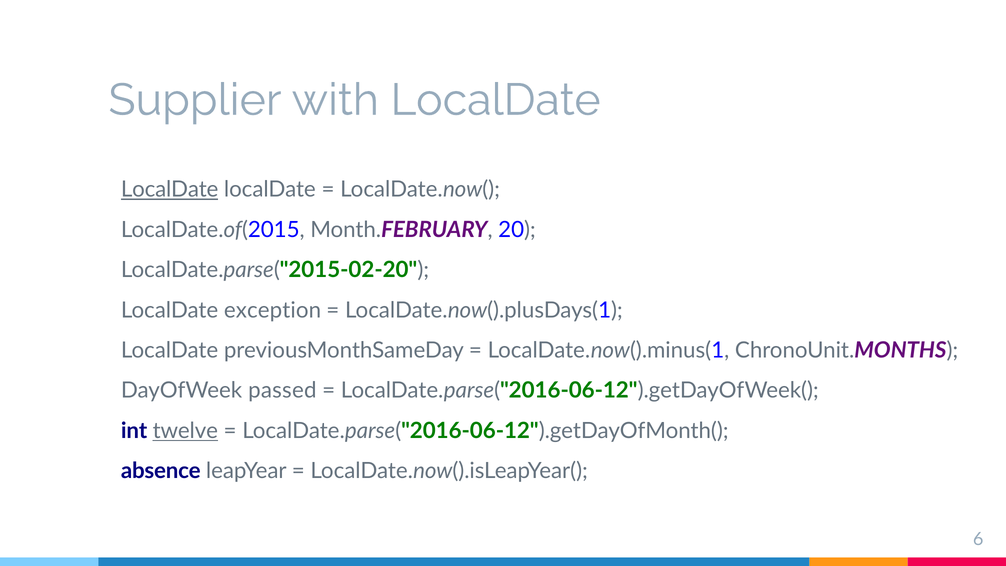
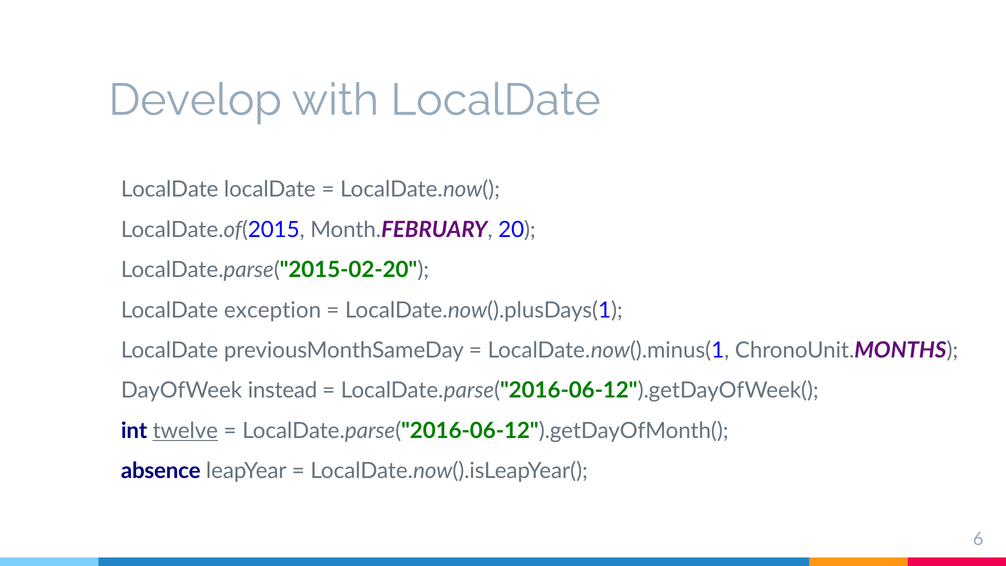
Supplier: Supplier -> Develop
LocalDate at (170, 190) underline: present -> none
passed: passed -> instead
